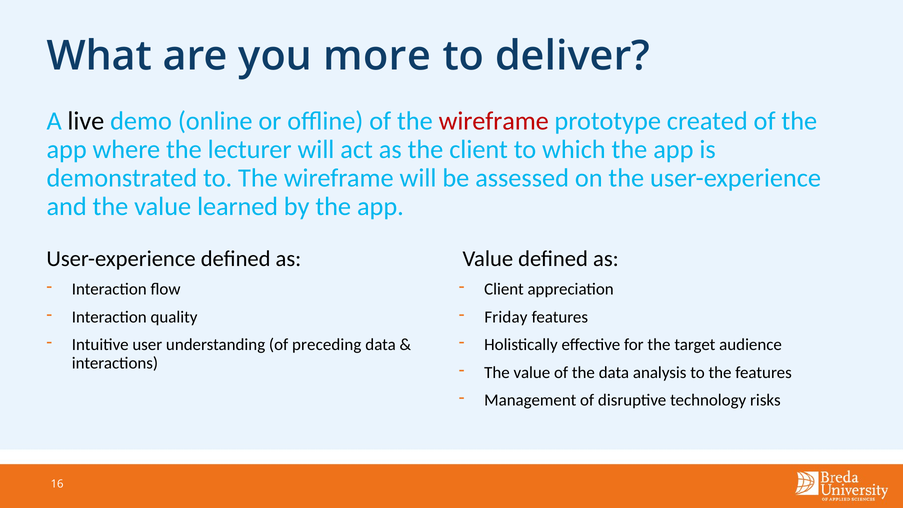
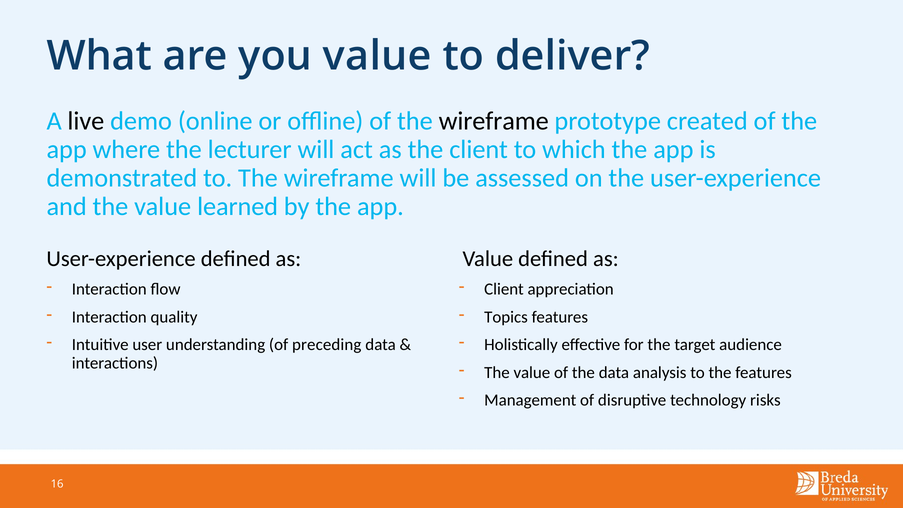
you more: more -> value
wireframe at (494, 121) colour: red -> black
Friday: Friday -> Topics
